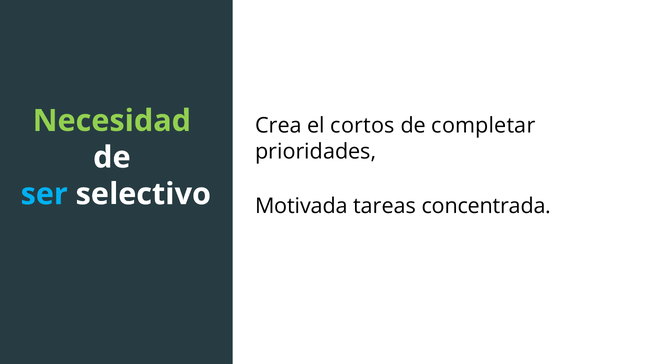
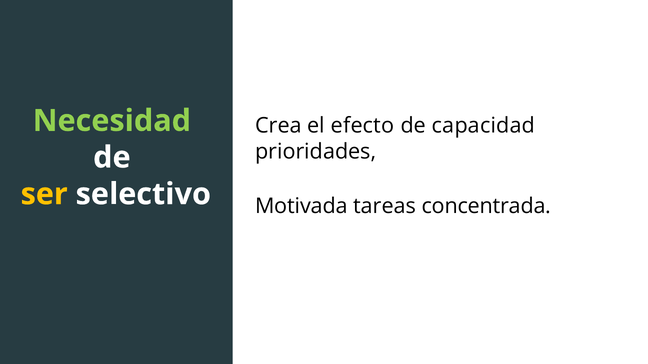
cortos: cortos -> efecto
completar: completar -> capacidad
ser colour: light blue -> yellow
